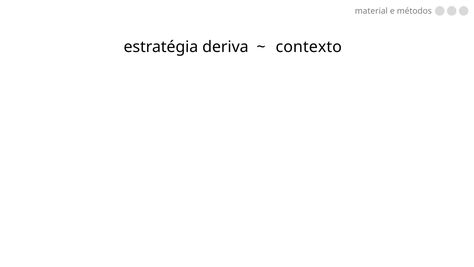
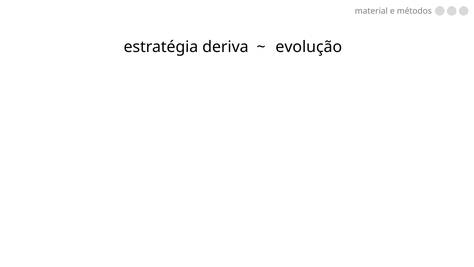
contexto: contexto -> evolução
